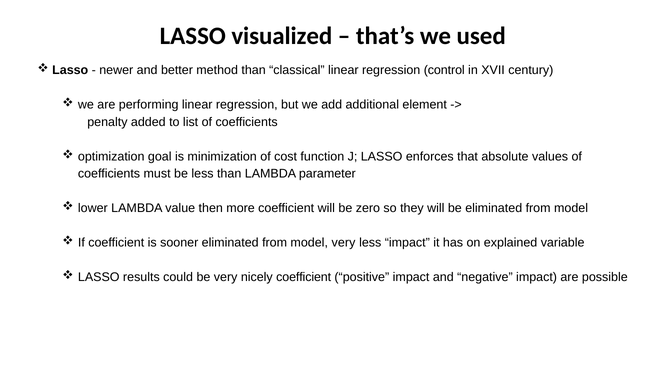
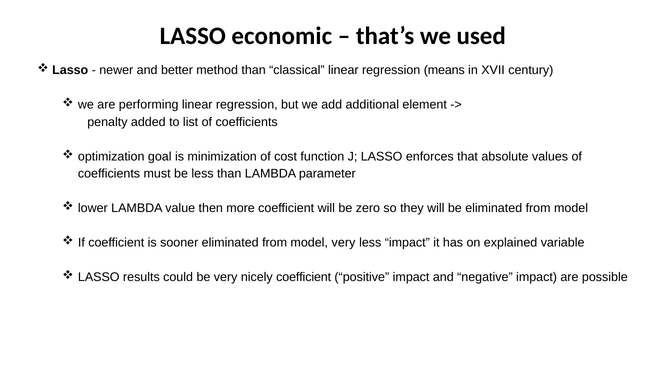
visualized: visualized -> economic
control: control -> means
